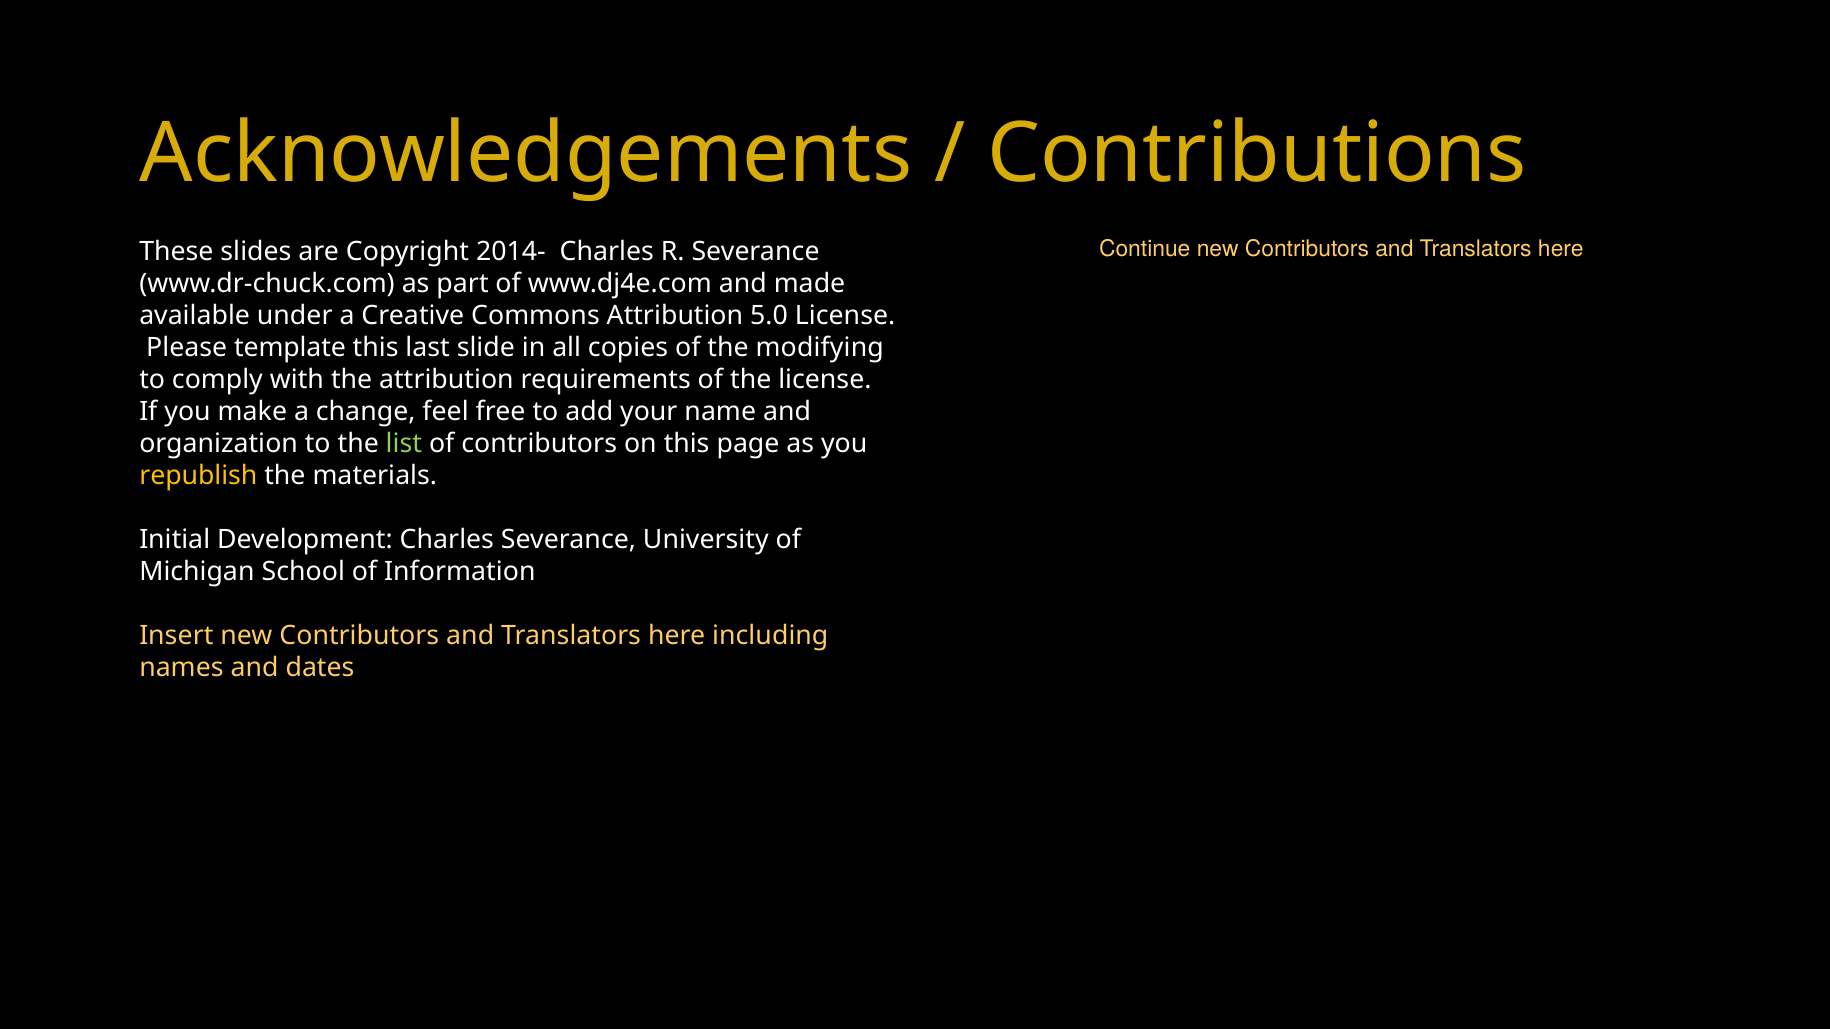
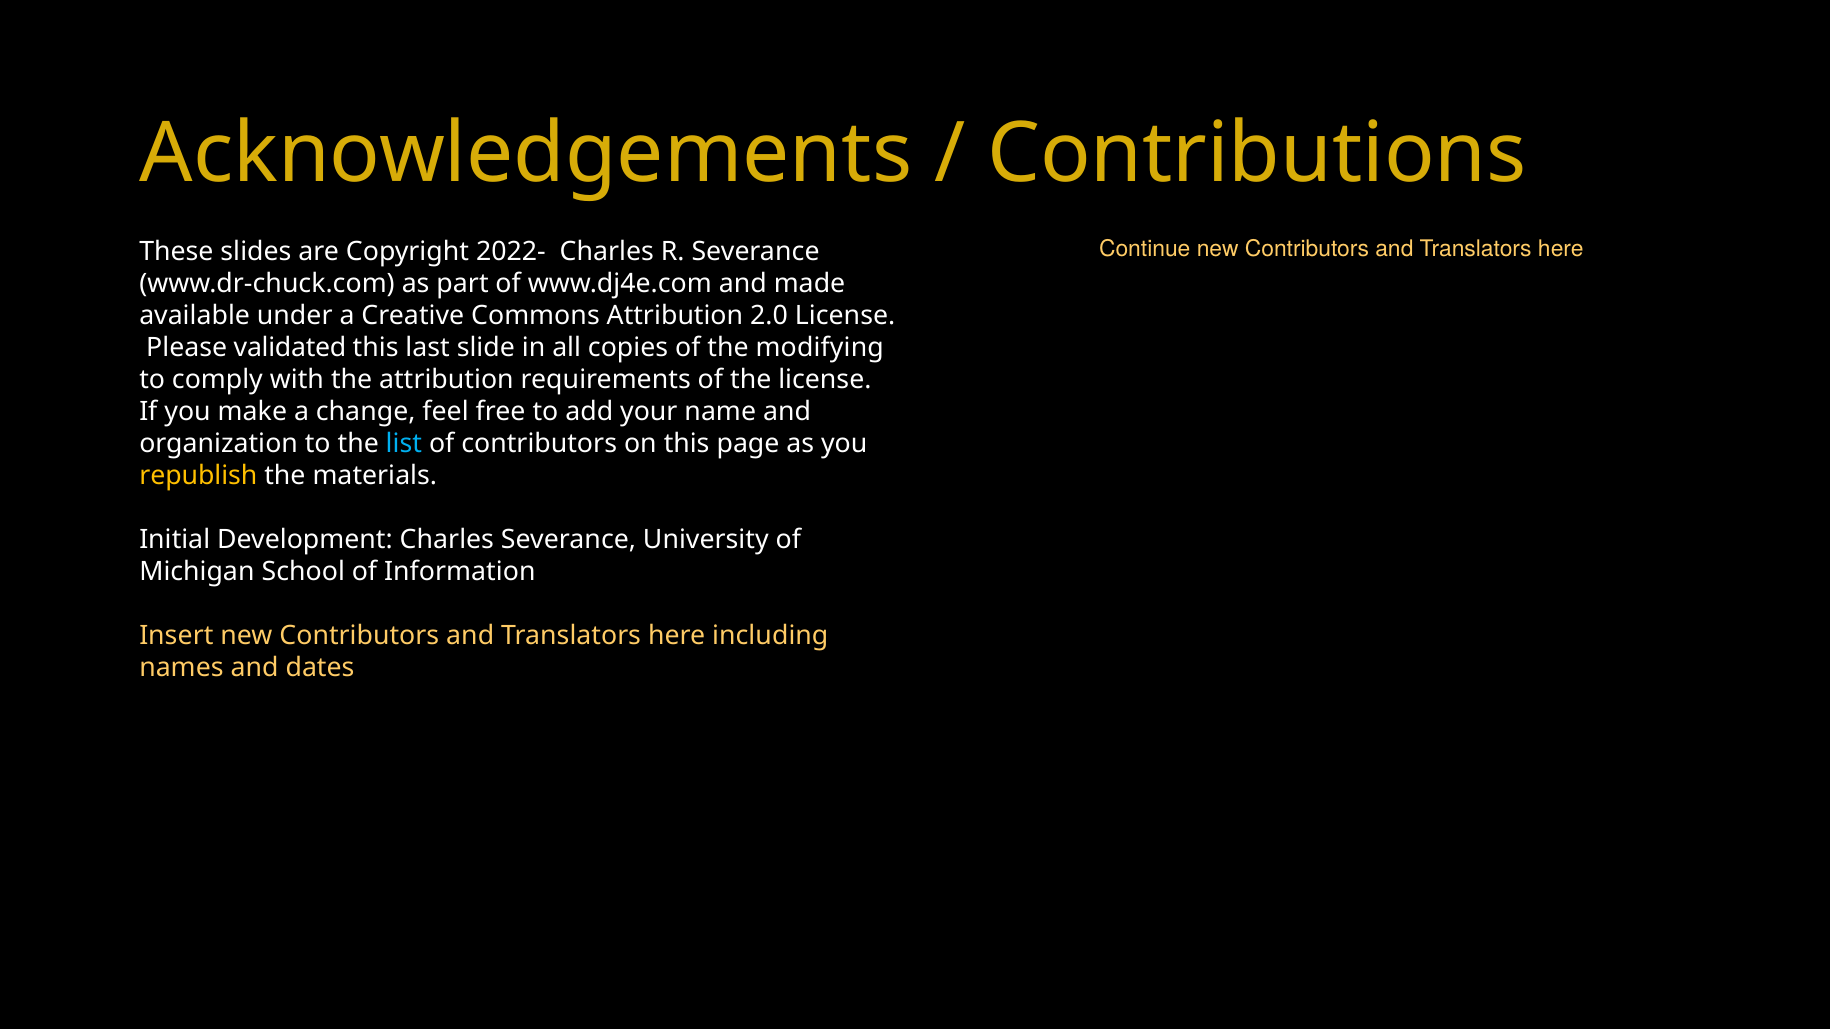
2014-: 2014- -> 2022-
5.0: 5.0 -> 2.0
template: template -> validated
list colour: light green -> light blue
